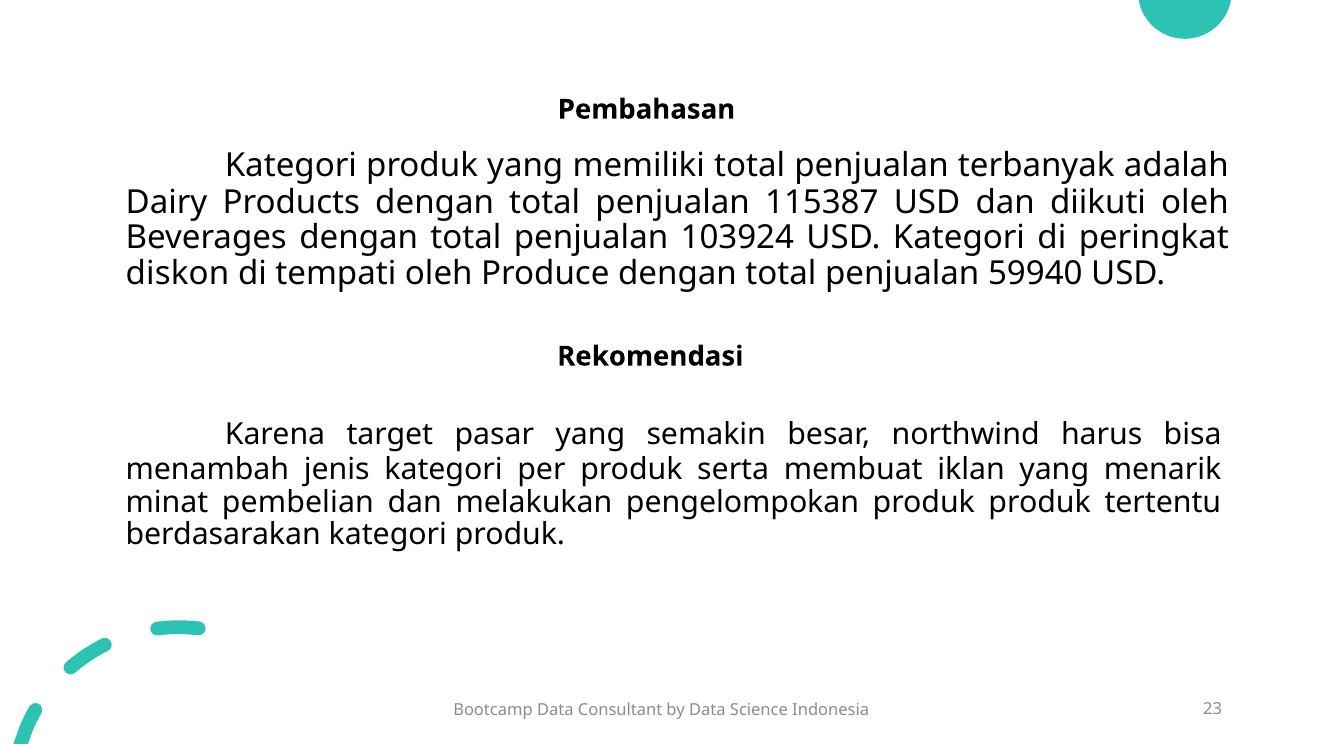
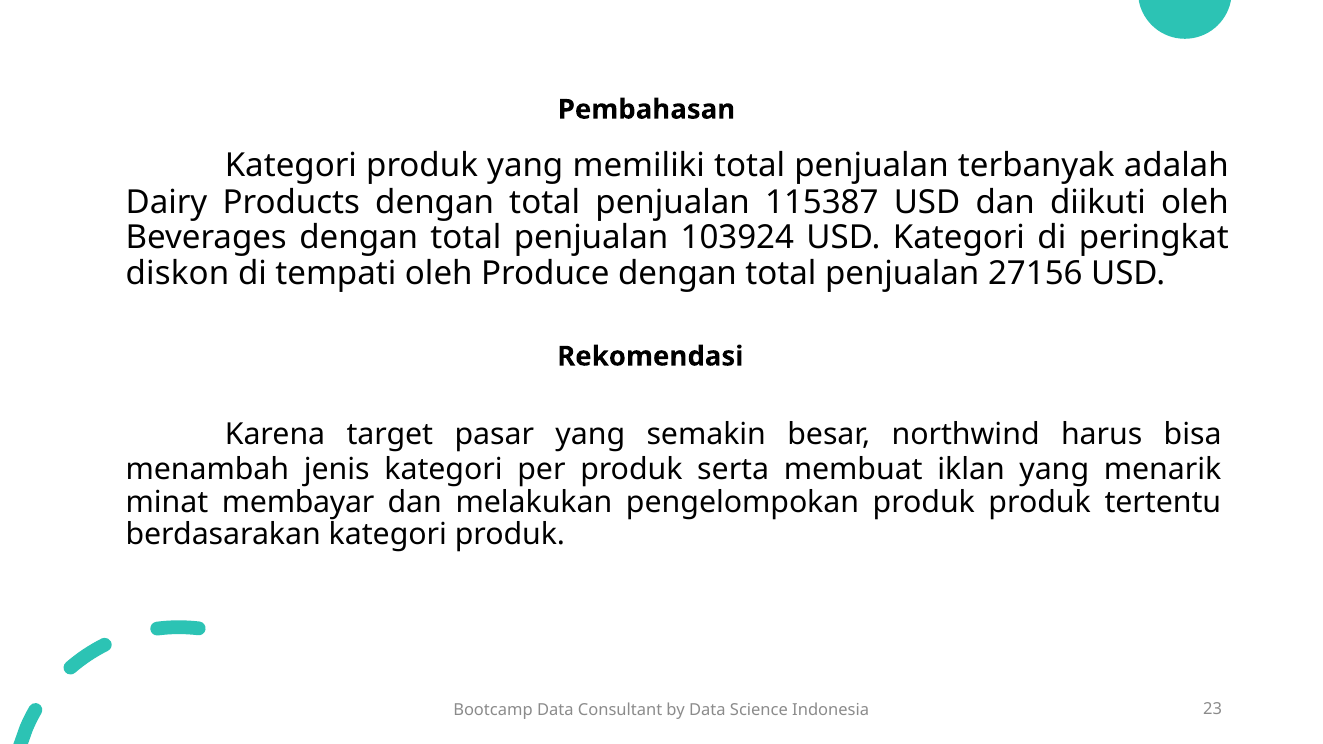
59940: 59940 -> 27156
pembelian: pembelian -> membayar
